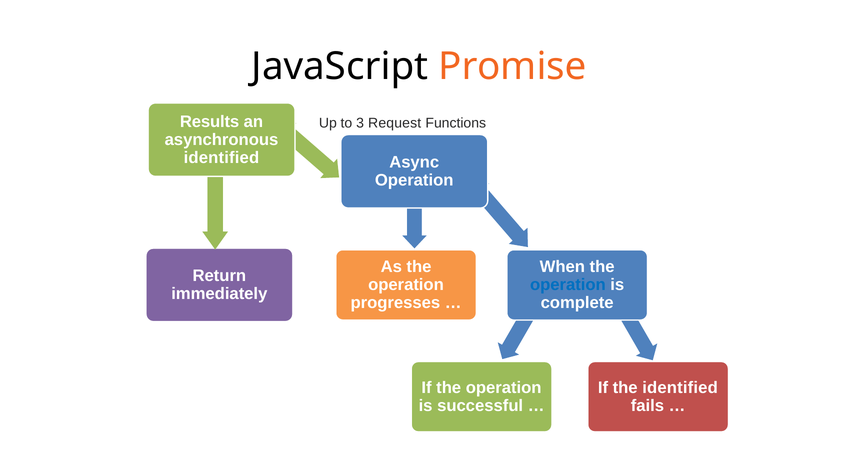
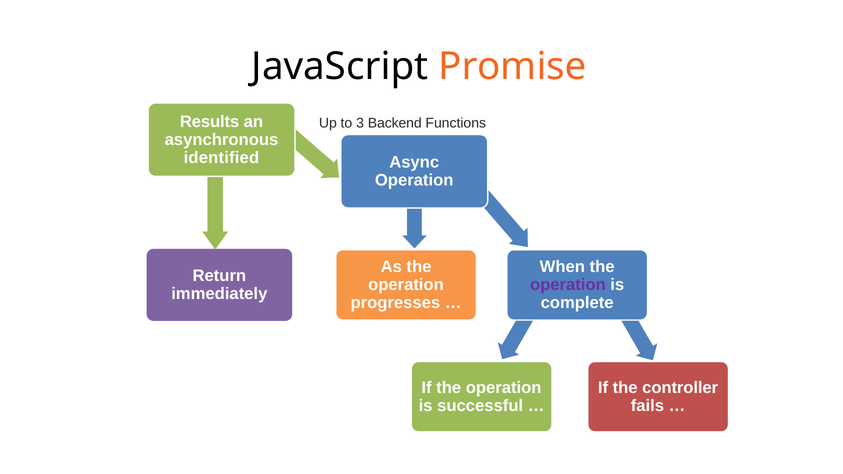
Request: Request -> Backend
operation at (568, 285) colour: blue -> purple
the identified: identified -> controller
